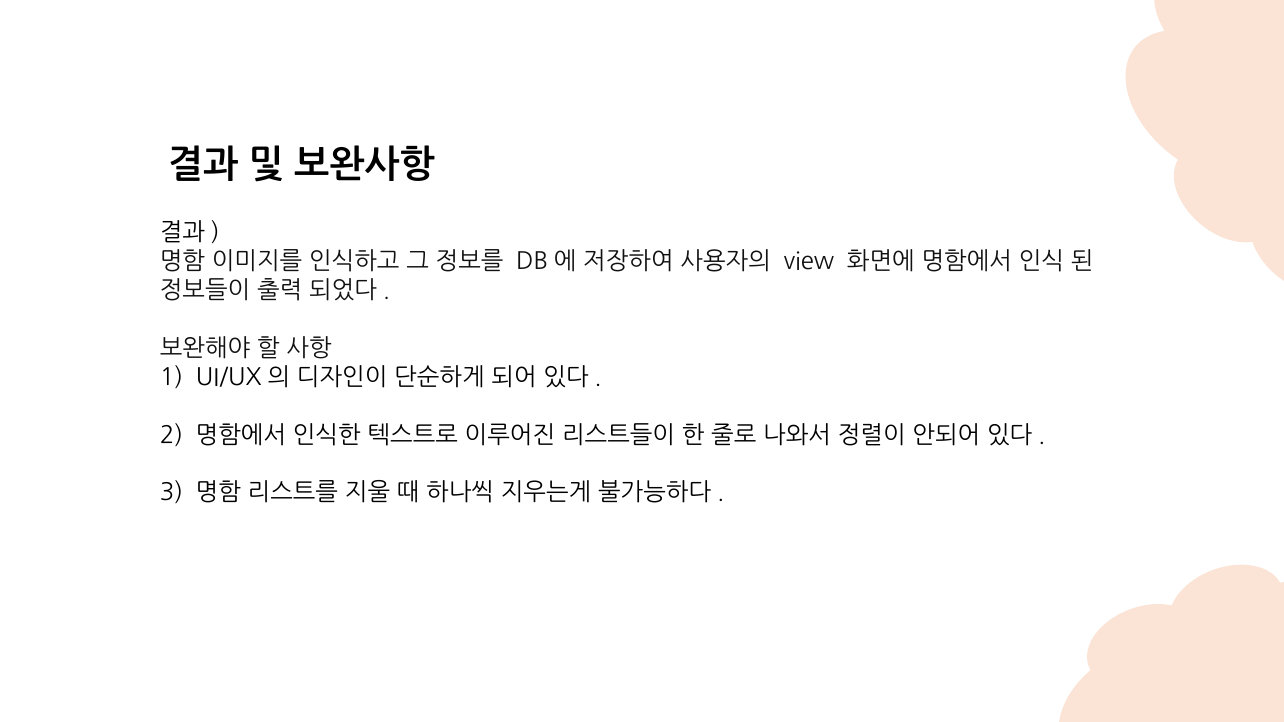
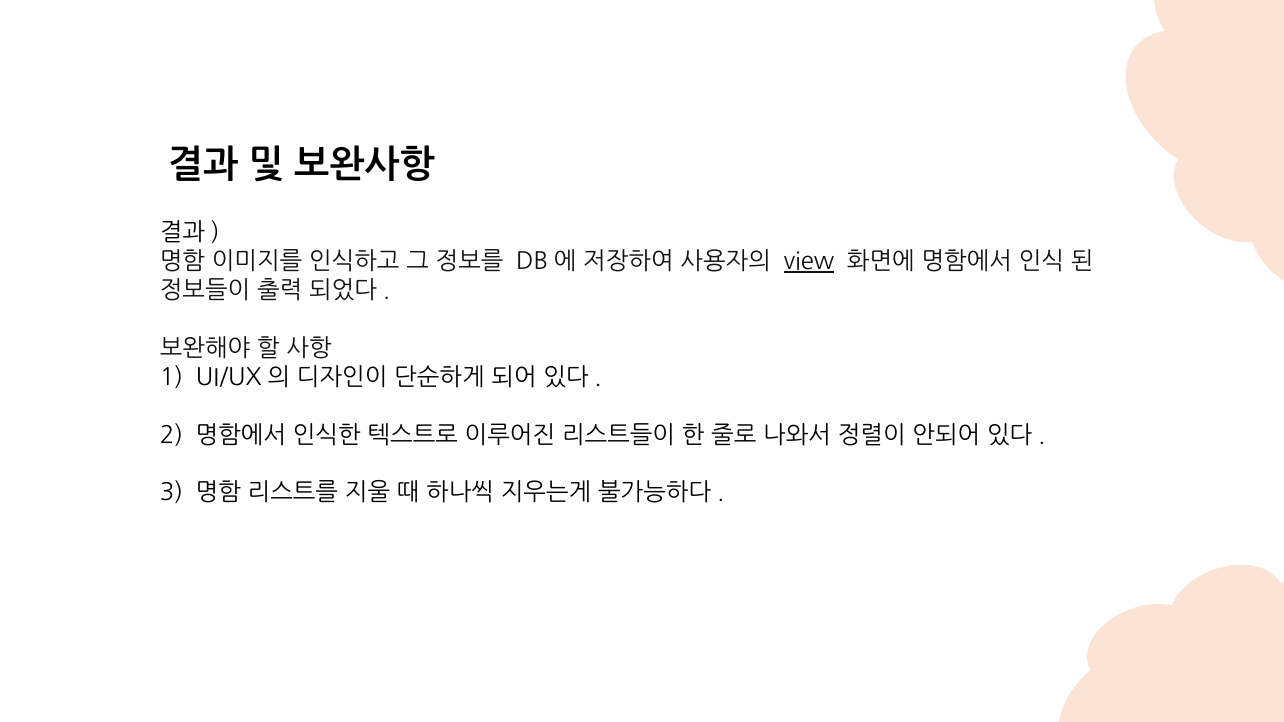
view underline: none -> present
